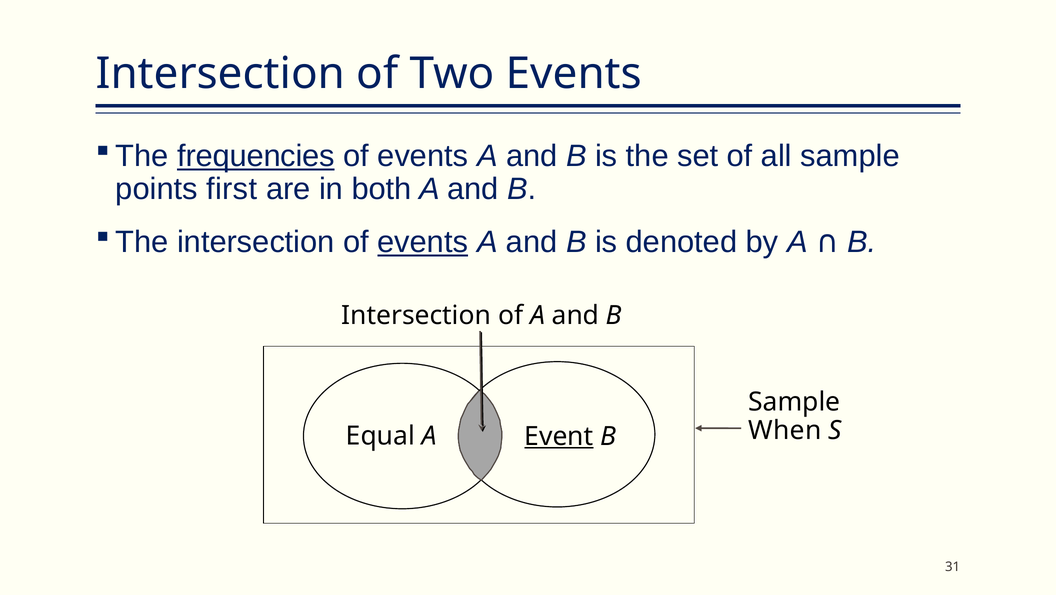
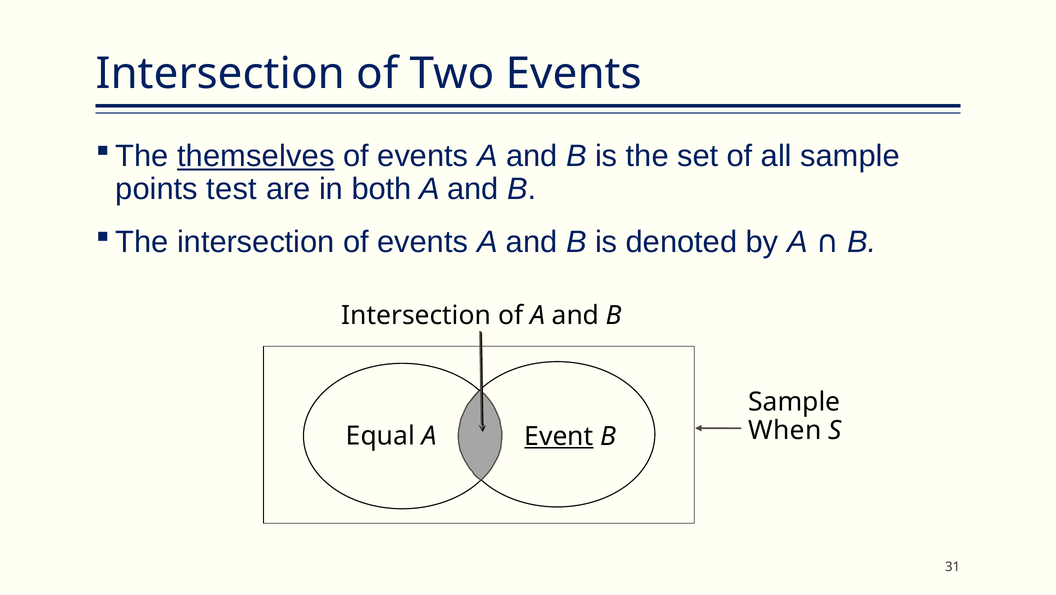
frequencies: frequencies -> themselves
first: first -> test
events at (423, 243) underline: present -> none
